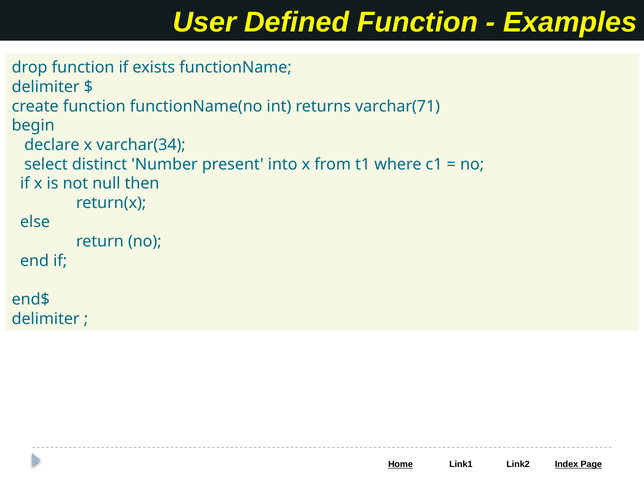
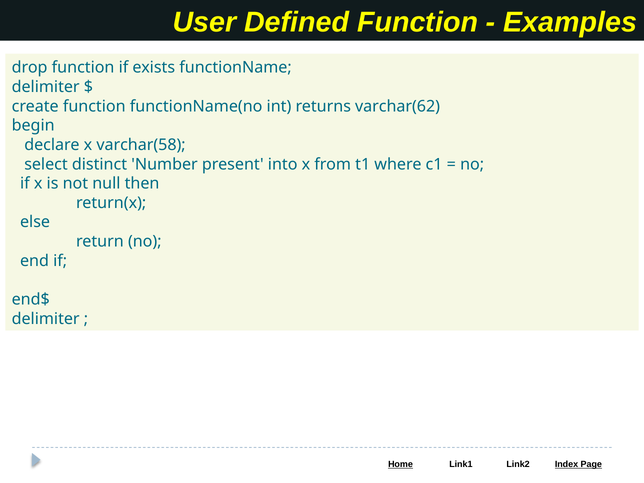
varchar(71: varchar(71 -> varchar(62
varchar(34: varchar(34 -> varchar(58
